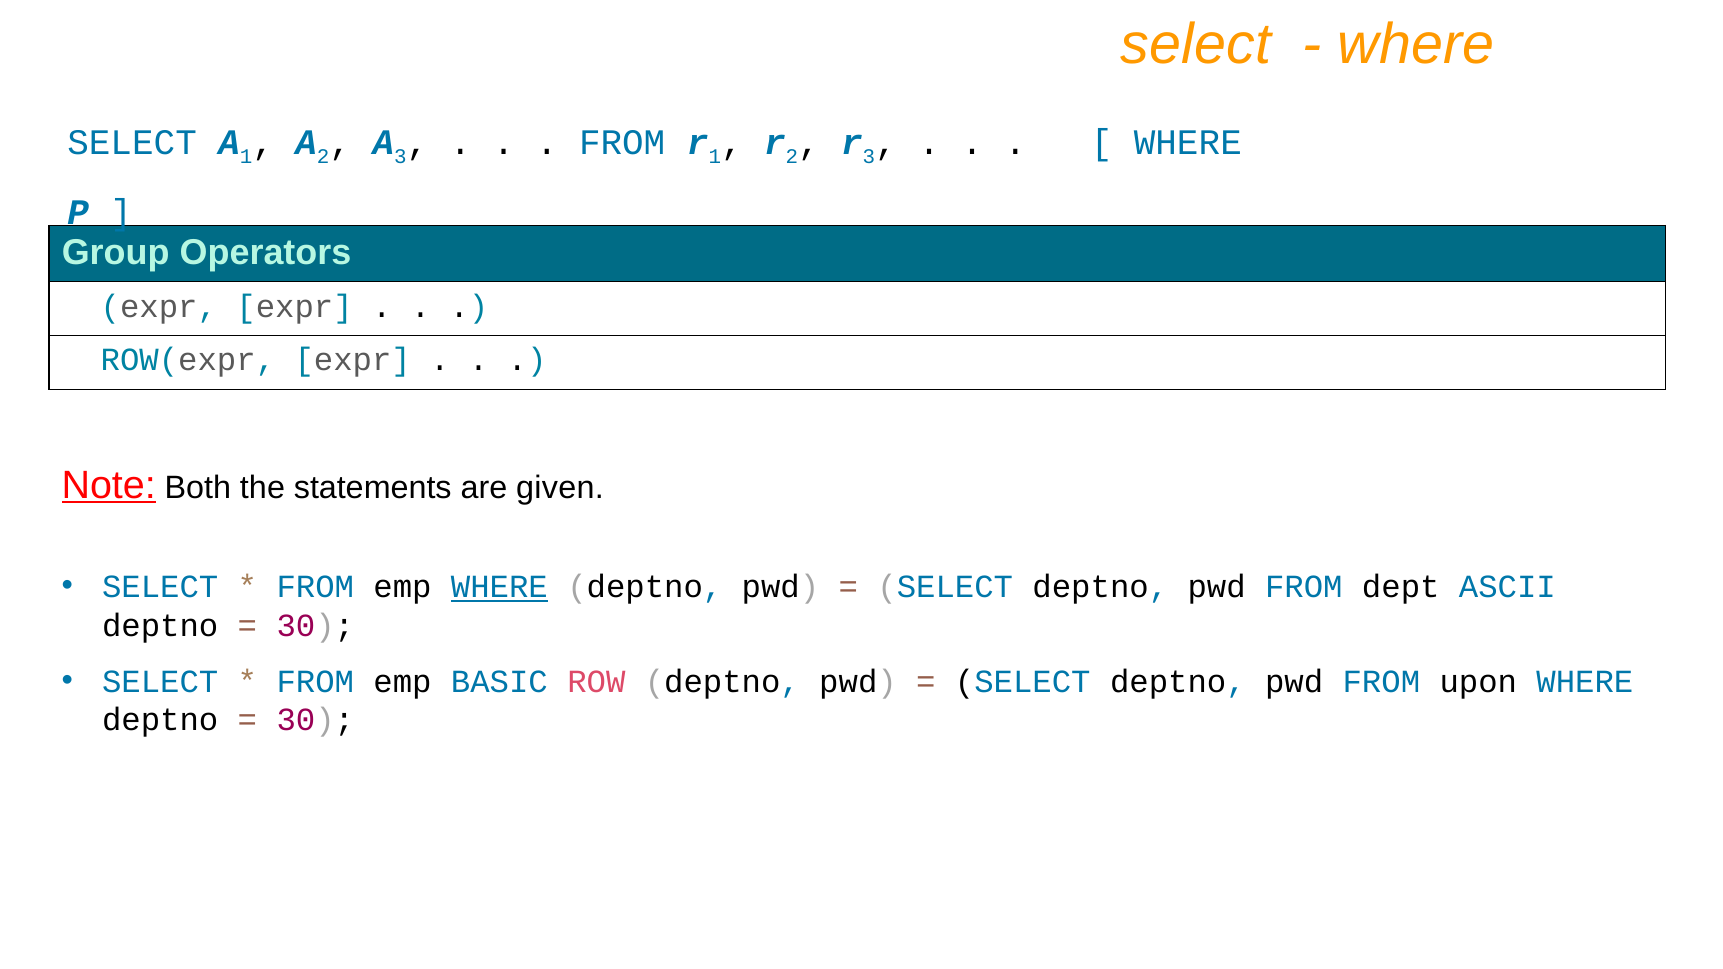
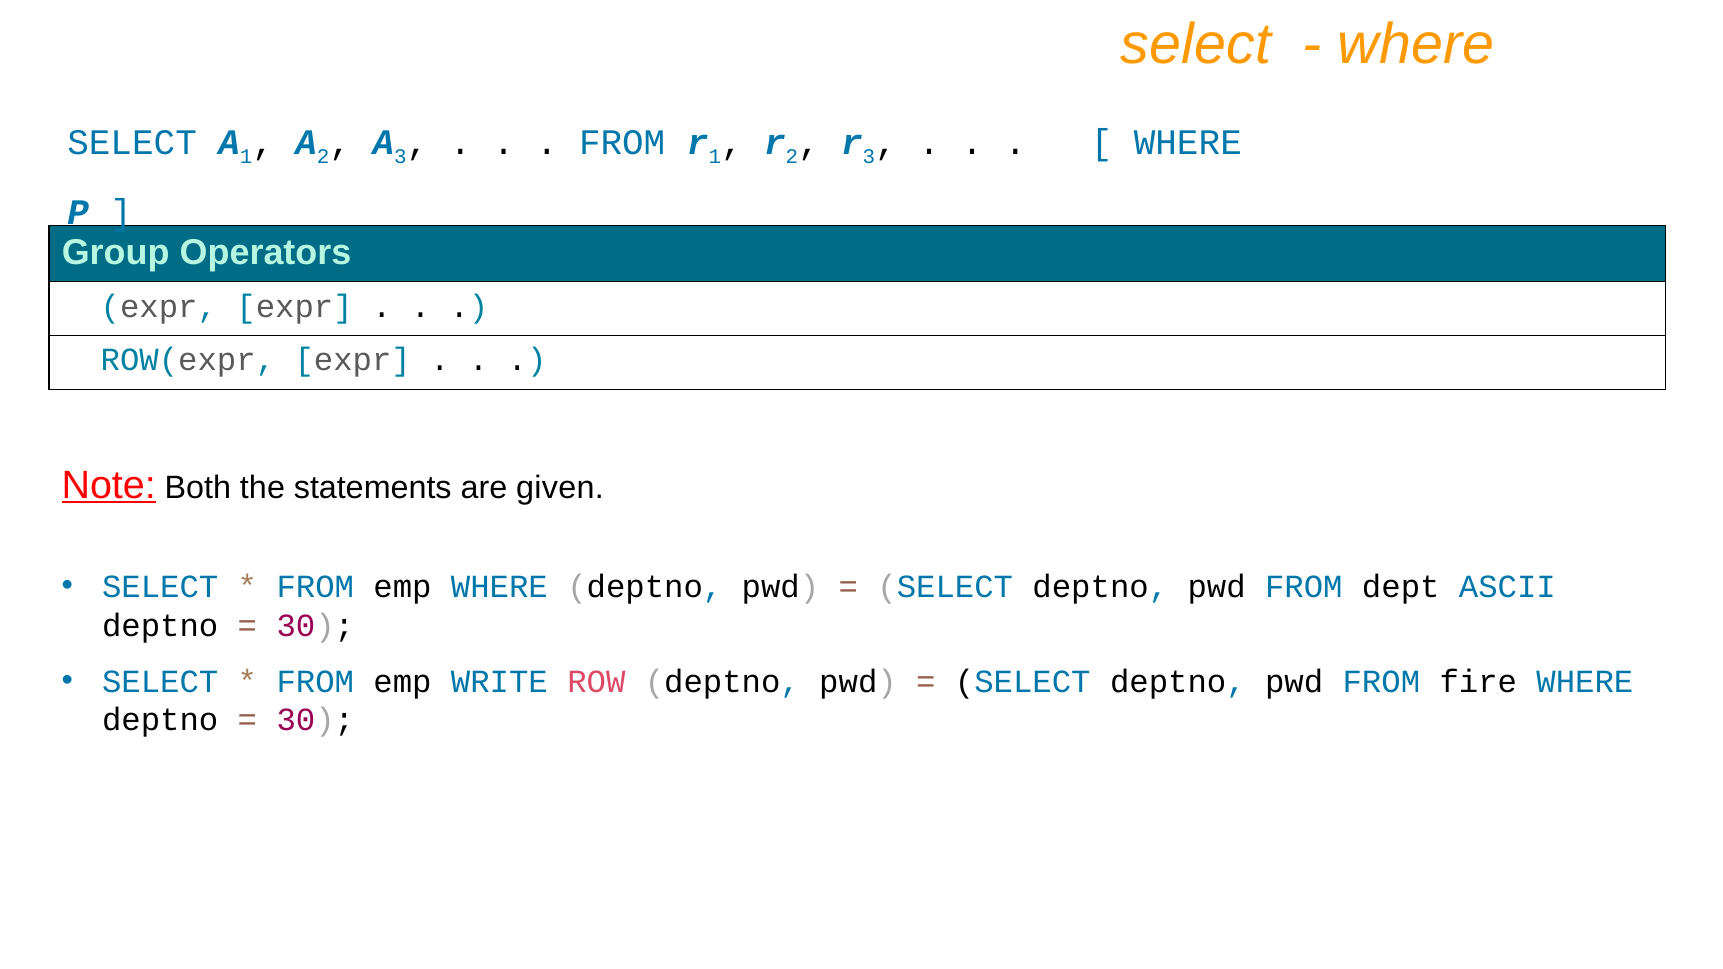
WHERE at (499, 587) underline: present -> none
BASIC: BASIC -> WRITE
upon: upon -> fire
